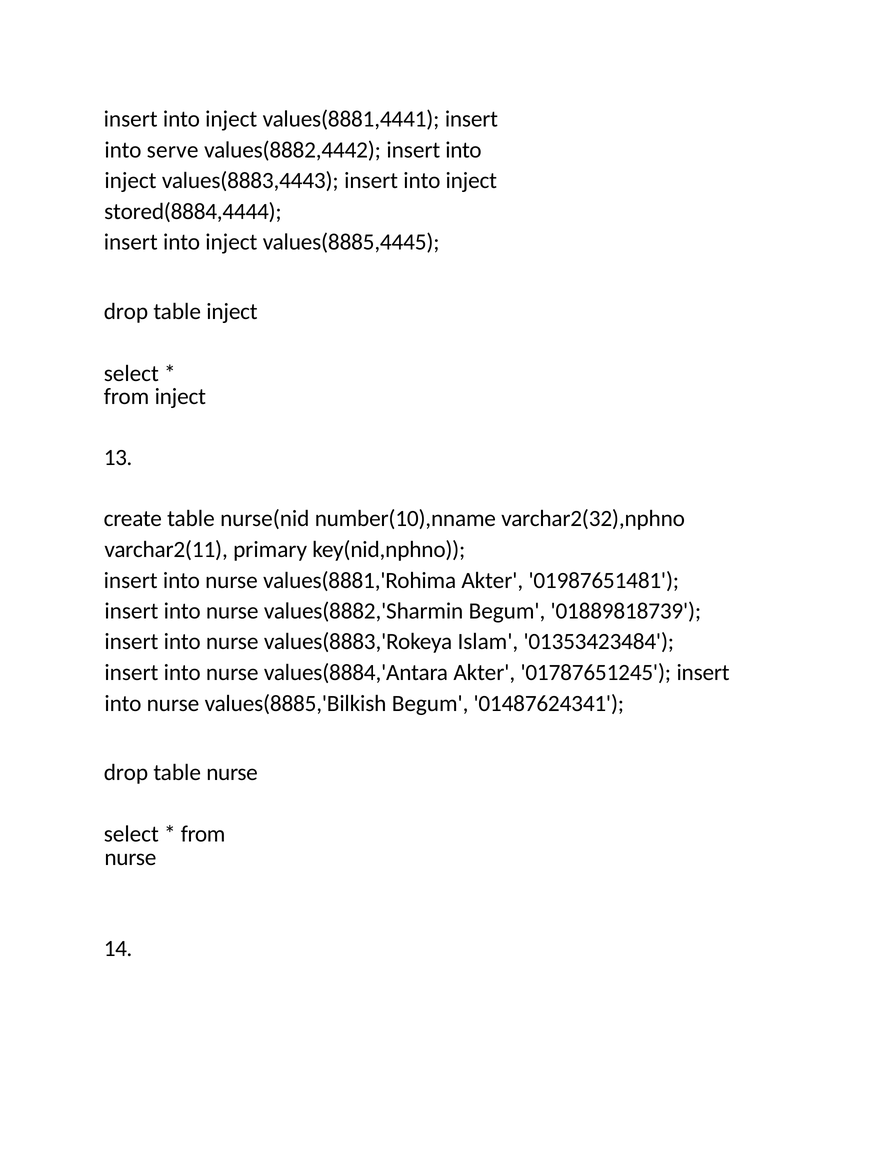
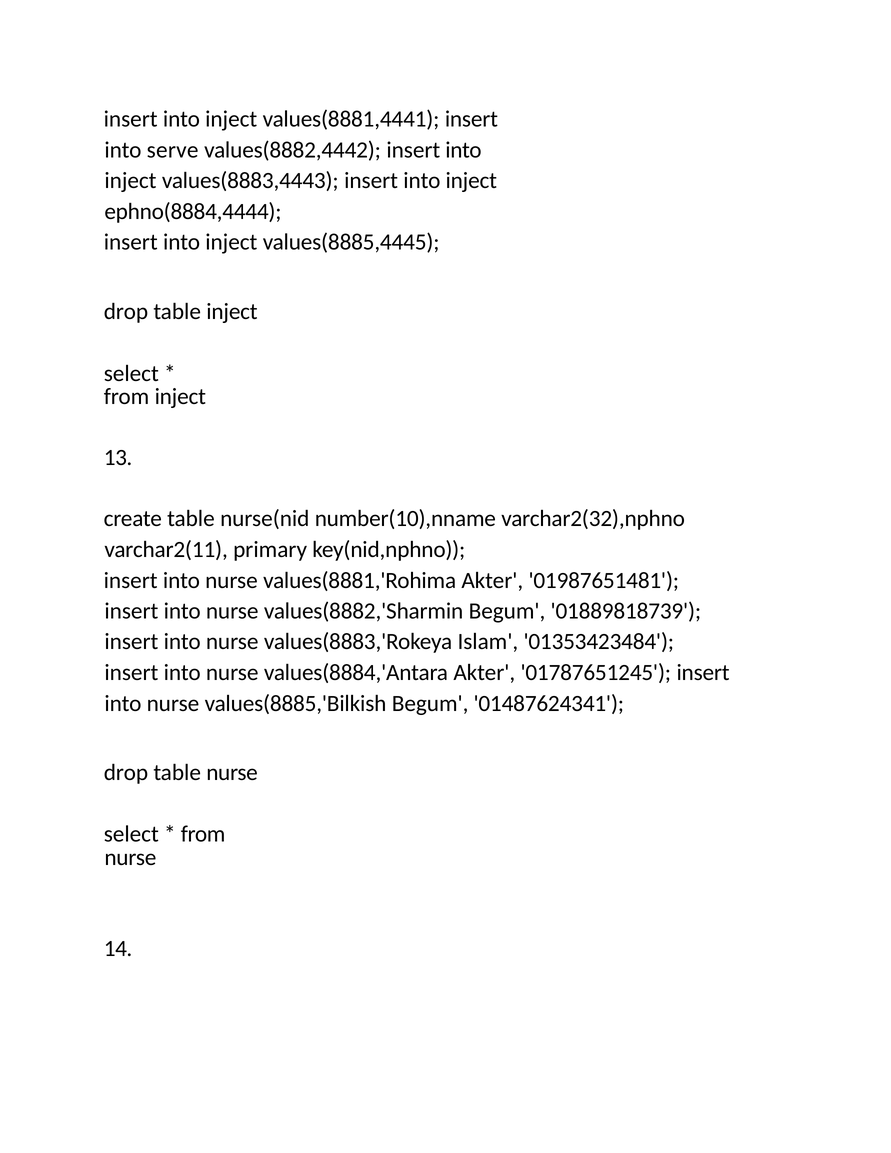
stored(8884,4444: stored(8884,4444 -> ephno(8884,4444
